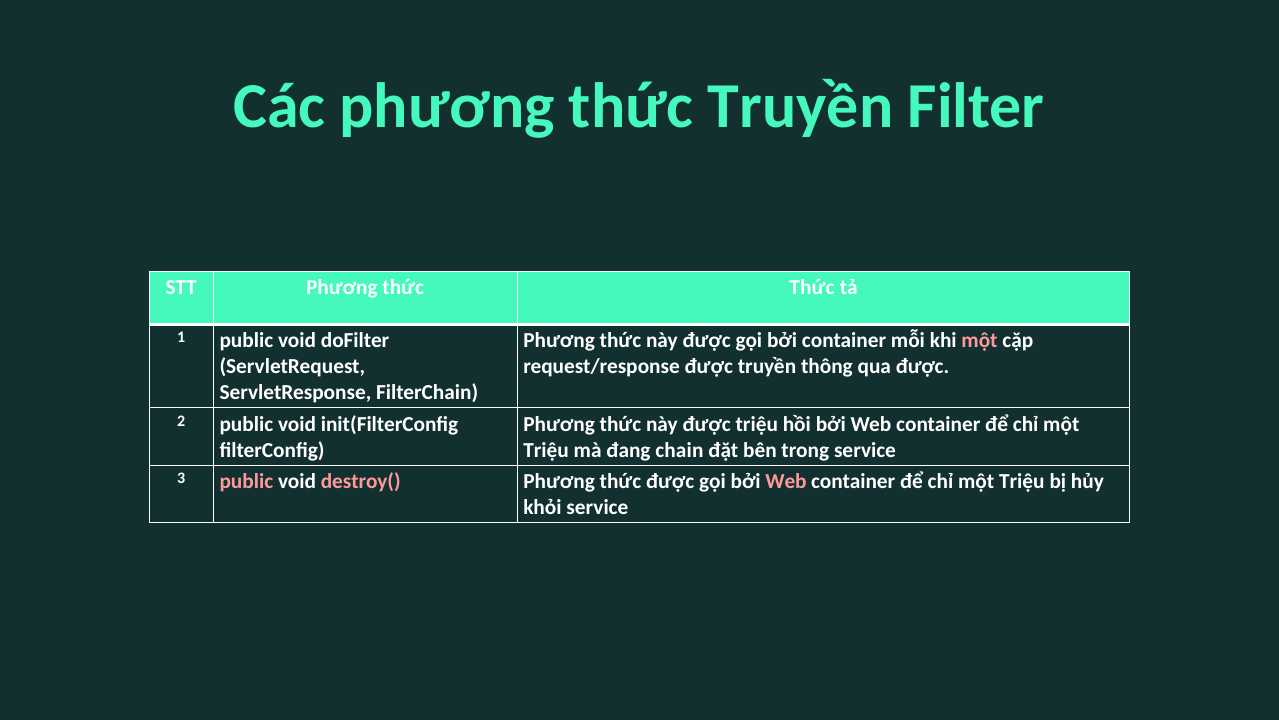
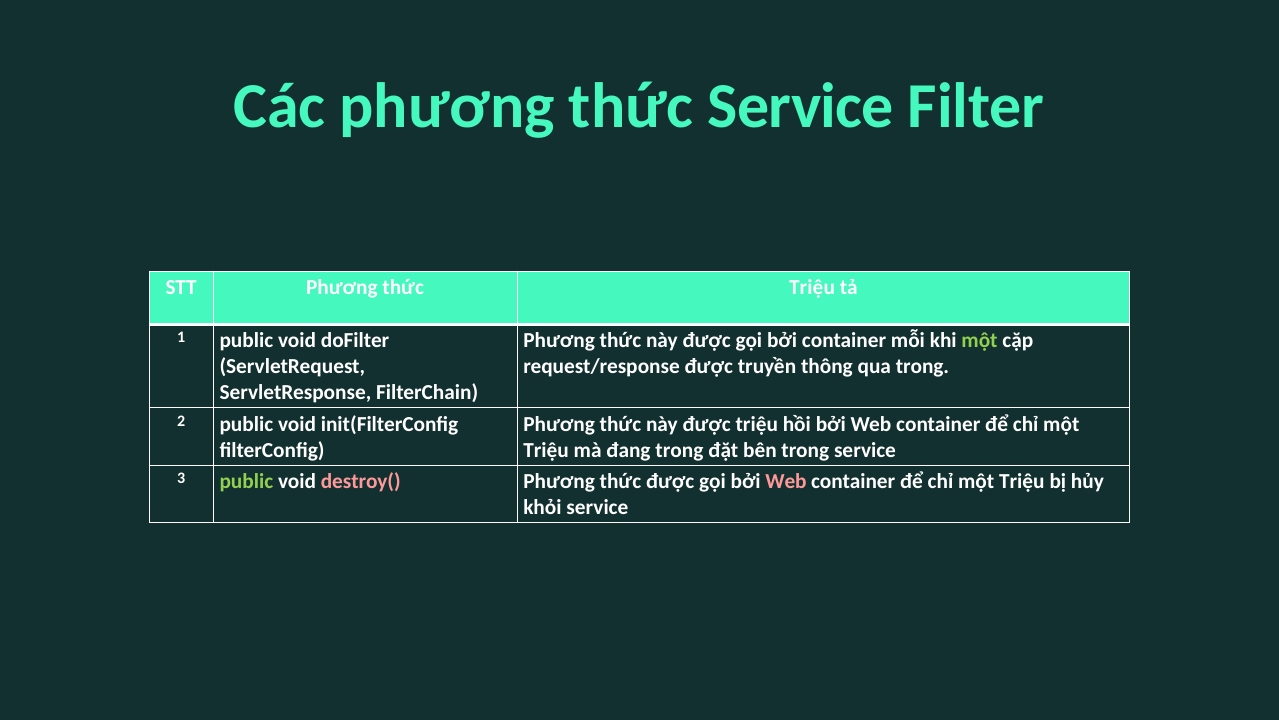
thức Truyền: Truyền -> Service
thức Thức: Thức -> Triệu
một at (980, 340) colour: pink -> light green
qua được: được -> trong
đang chain: chain -> trong
public at (246, 481) colour: pink -> light green
